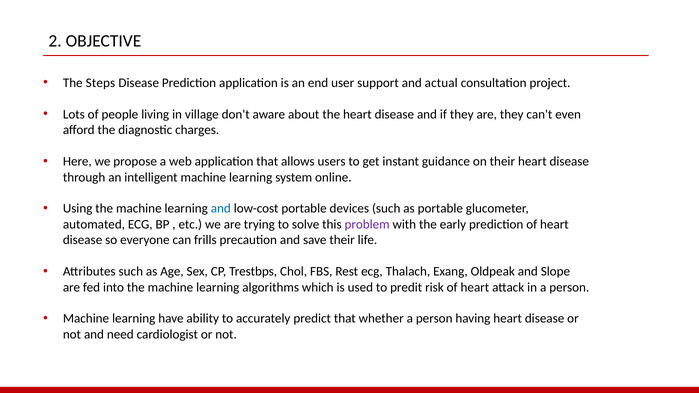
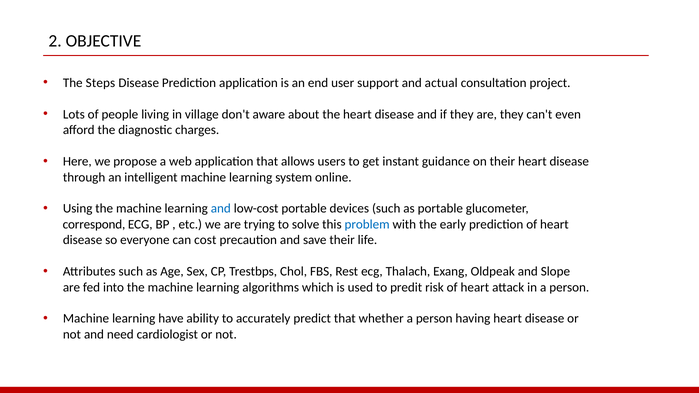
automated: automated -> correspond
problem colour: purple -> blue
frills: frills -> cost
